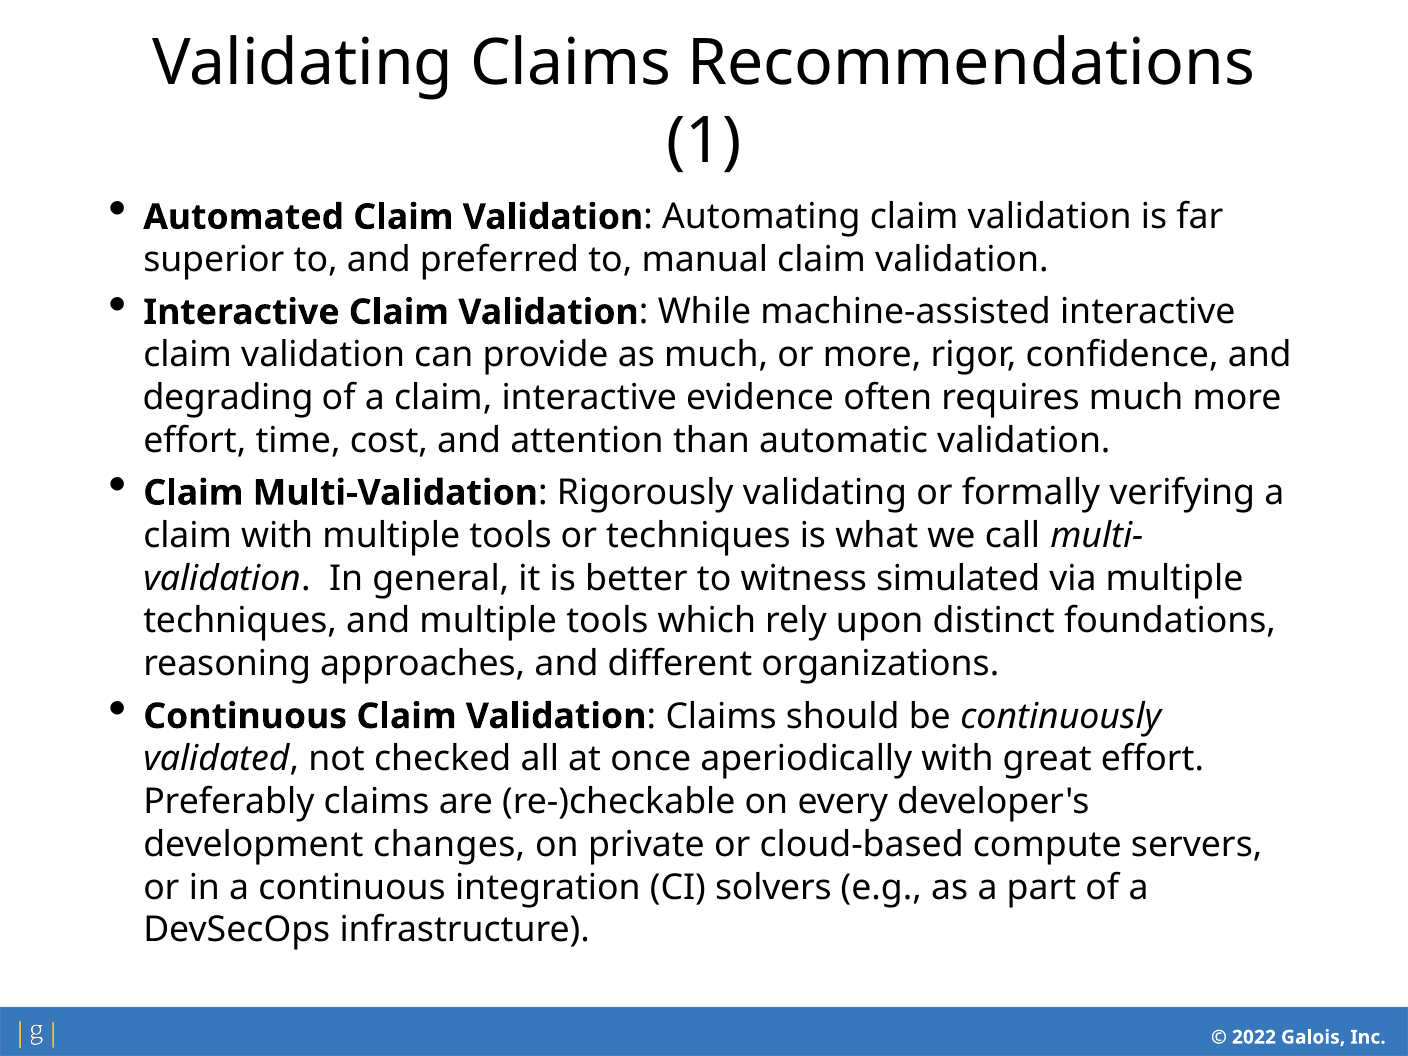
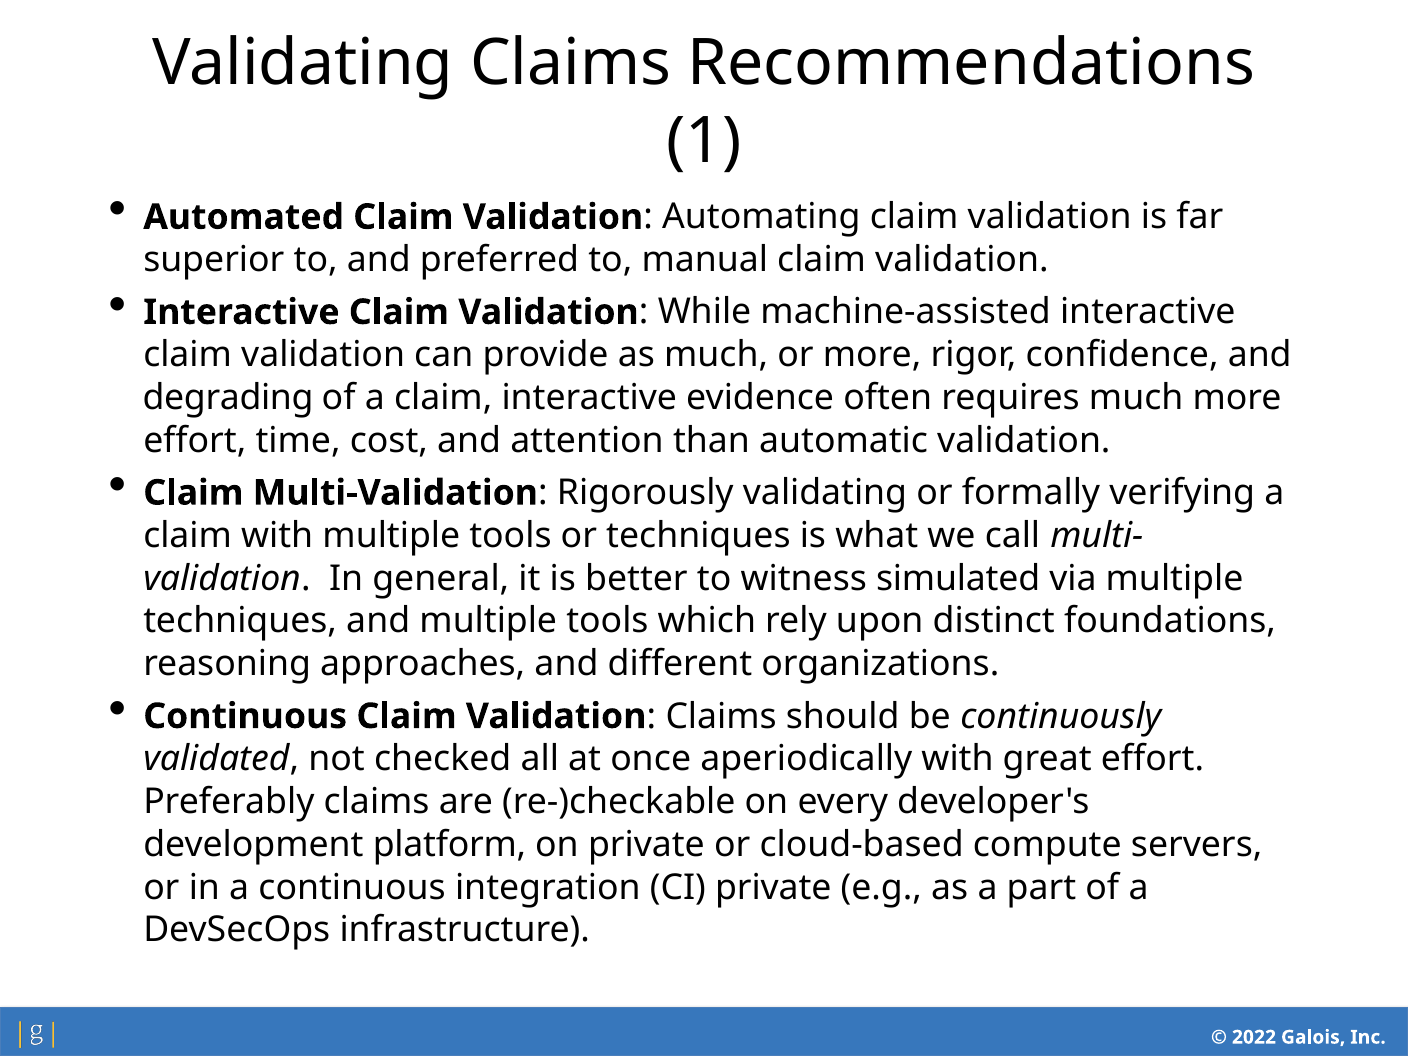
changes: changes -> platform
CI solvers: solvers -> private
